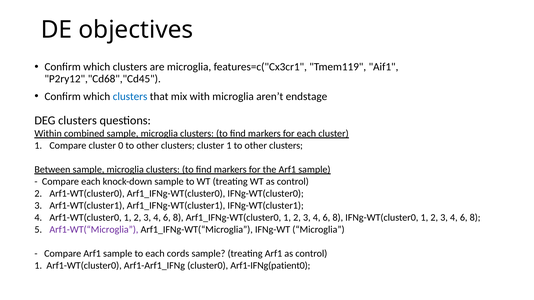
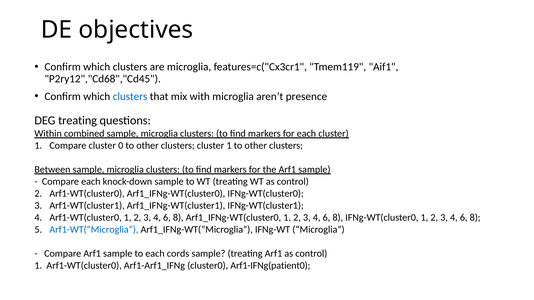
endstage: endstage -> presence
DEG clusters: clusters -> treating
Arf1-WT(“Microglia colour: purple -> blue
